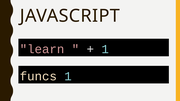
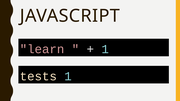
funcs: funcs -> tests
